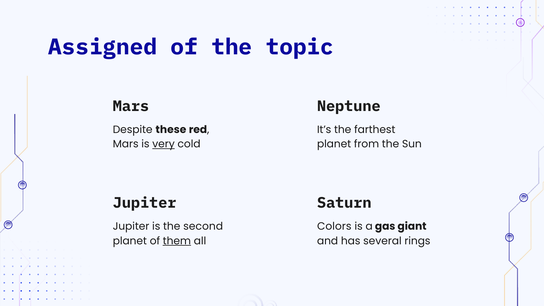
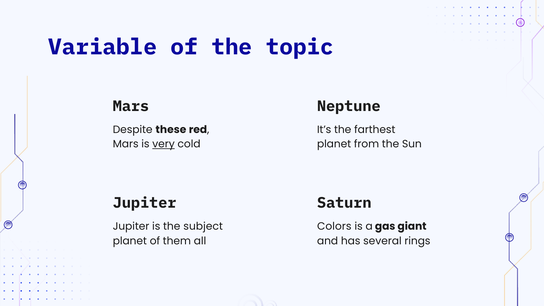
Assigned: Assigned -> Variable
second: second -> subject
them underline: present -> none
